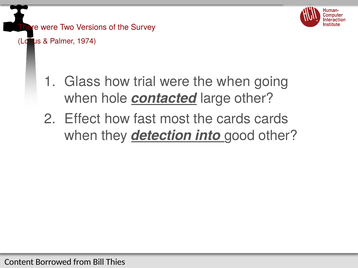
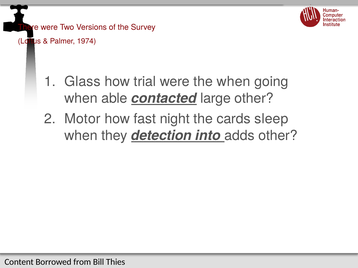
hole: hole -> able
Effect: Effect -> Motor
most: most -> night
cards cards: cards -> sleep
good: good -> adds
